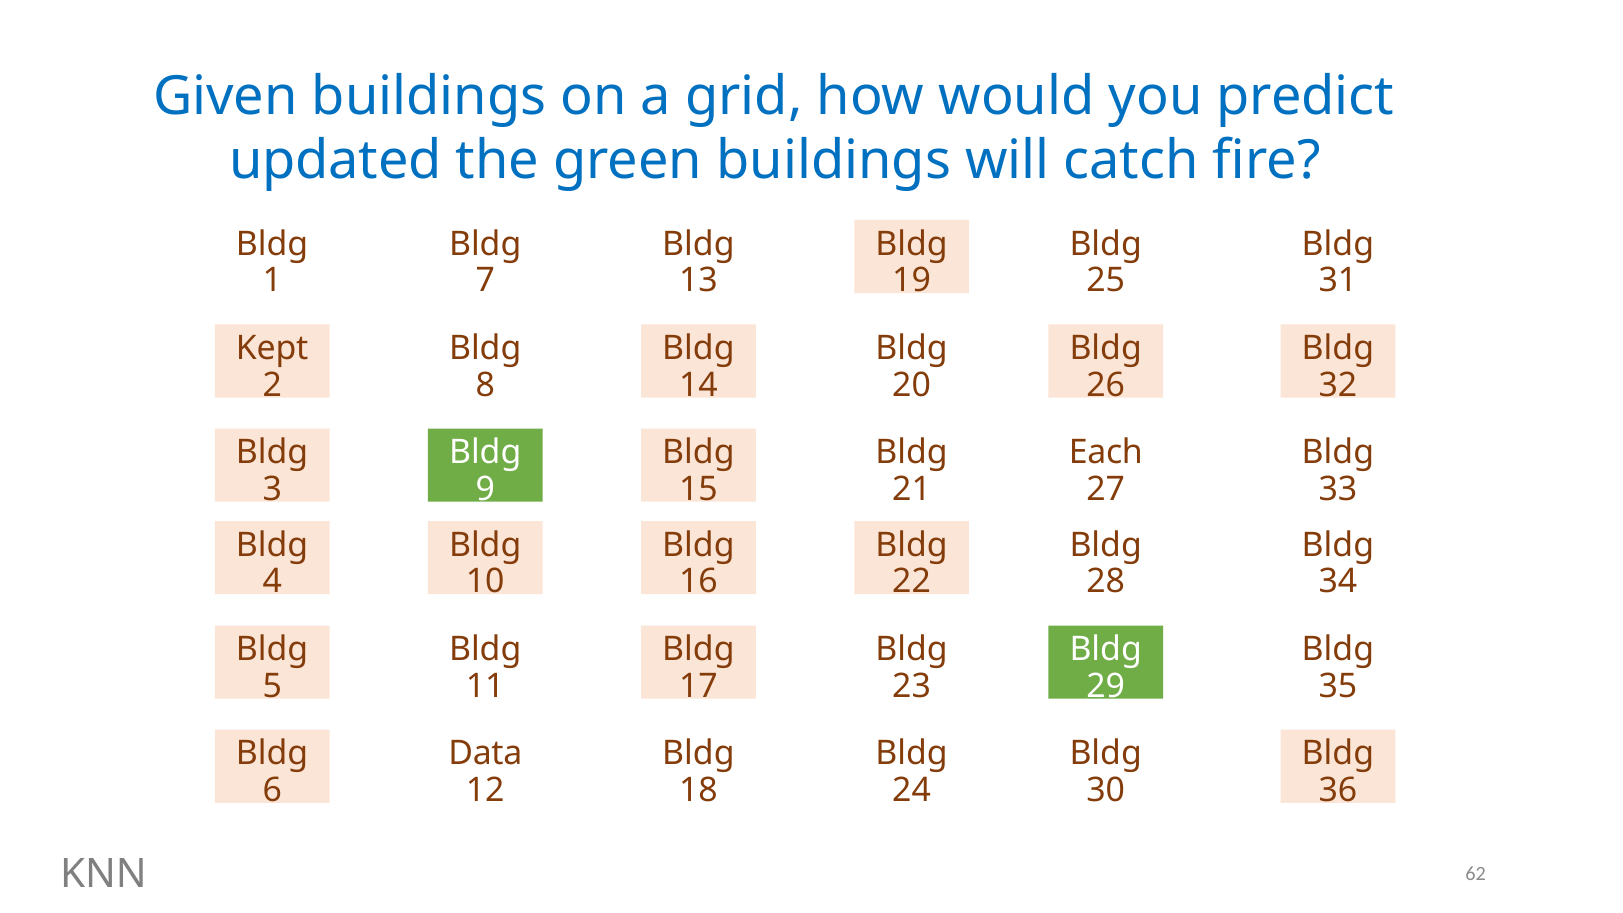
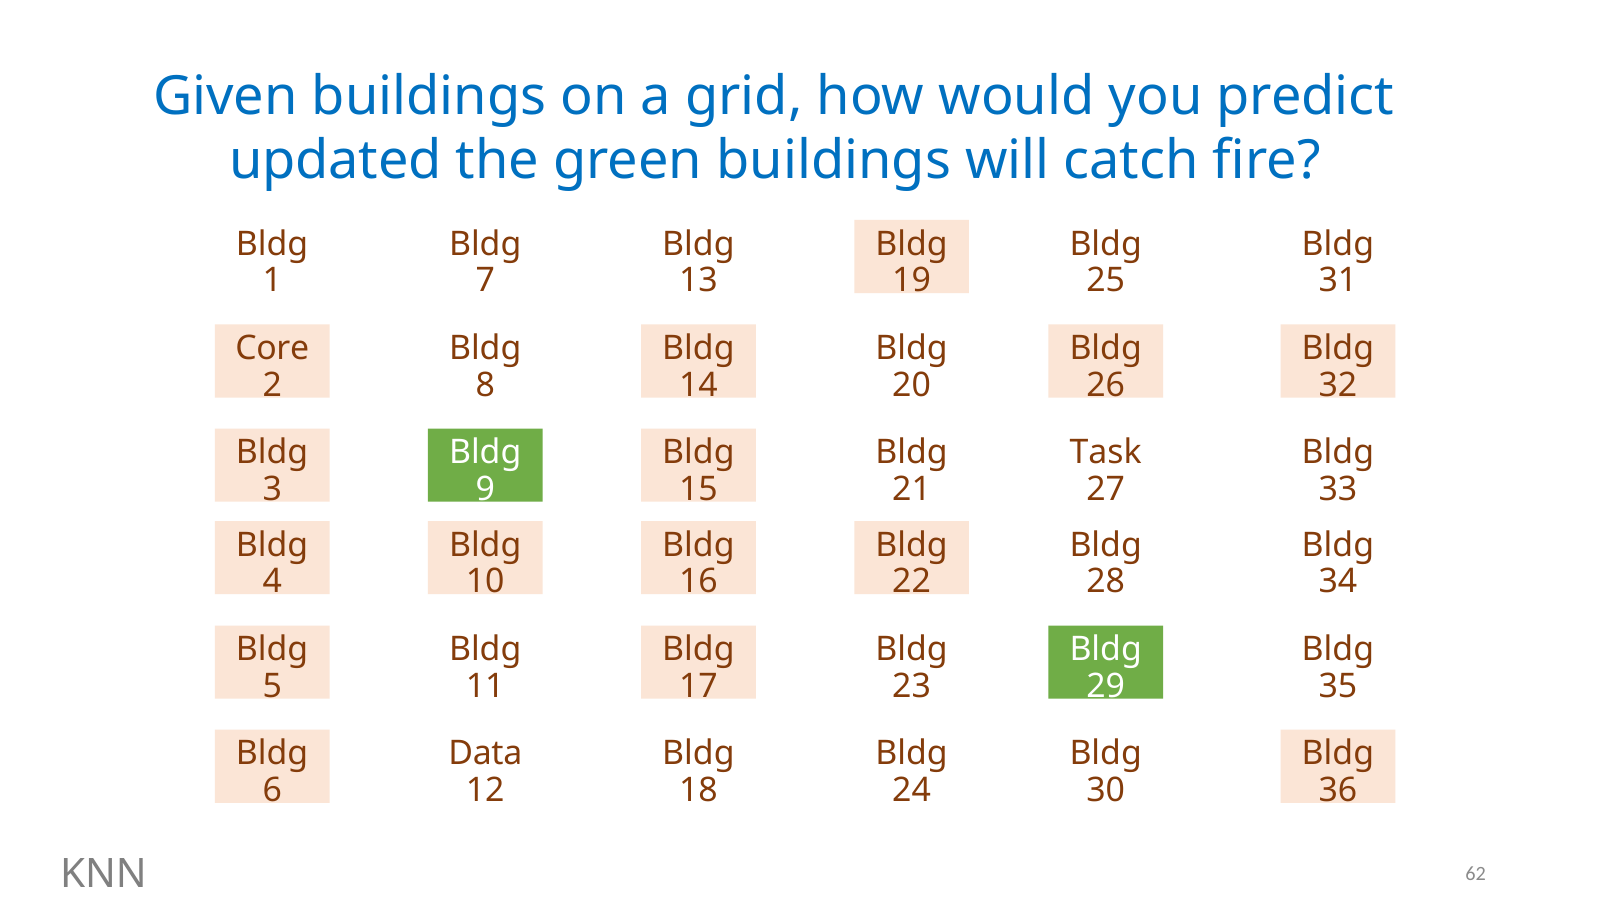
Kept: Kept -> Core
Each: Each -> Task
